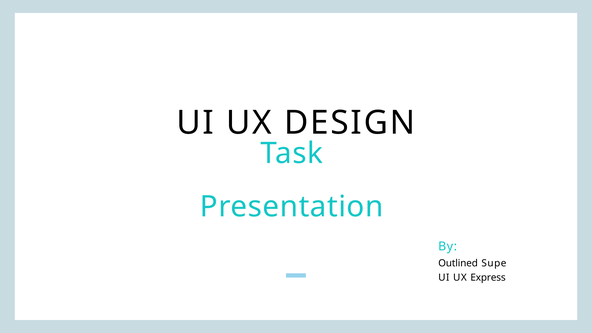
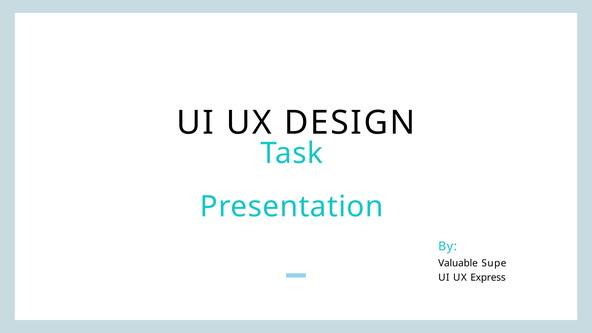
Outlined: Outlined -> Valuable
